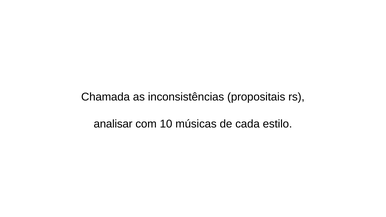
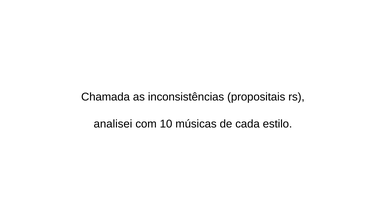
analisar: analisar -> analisei
